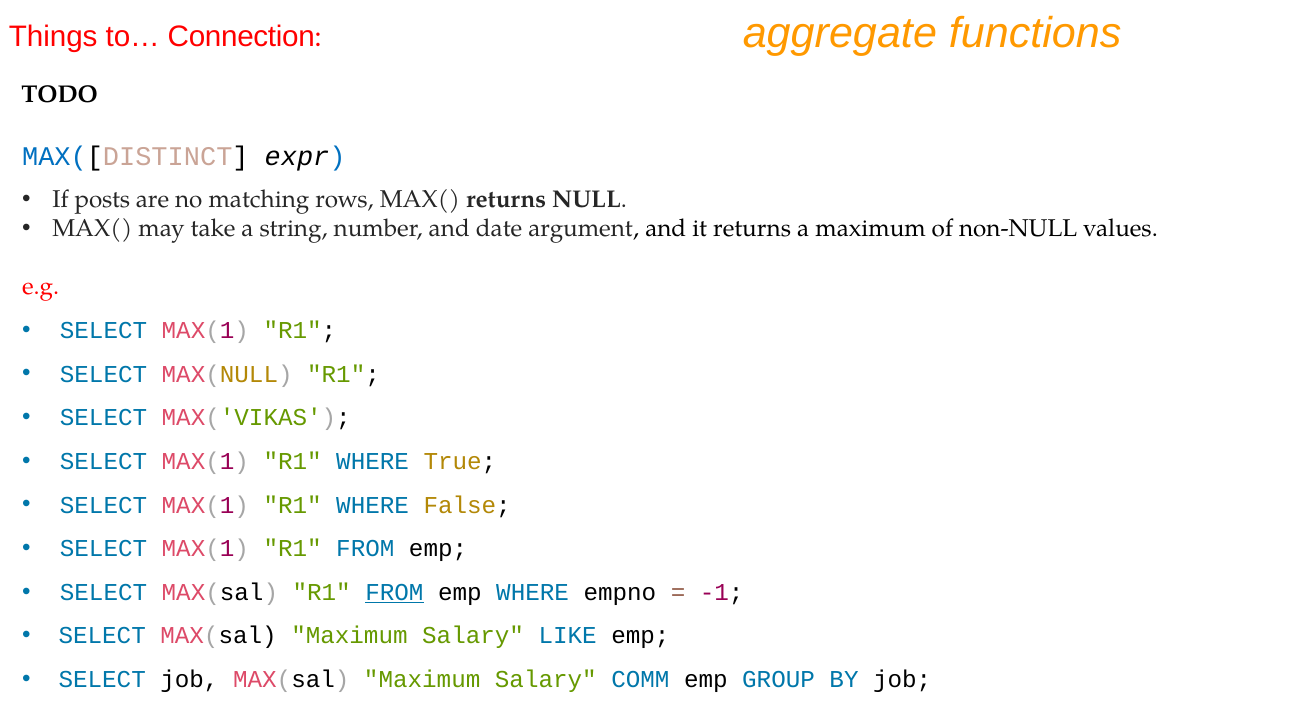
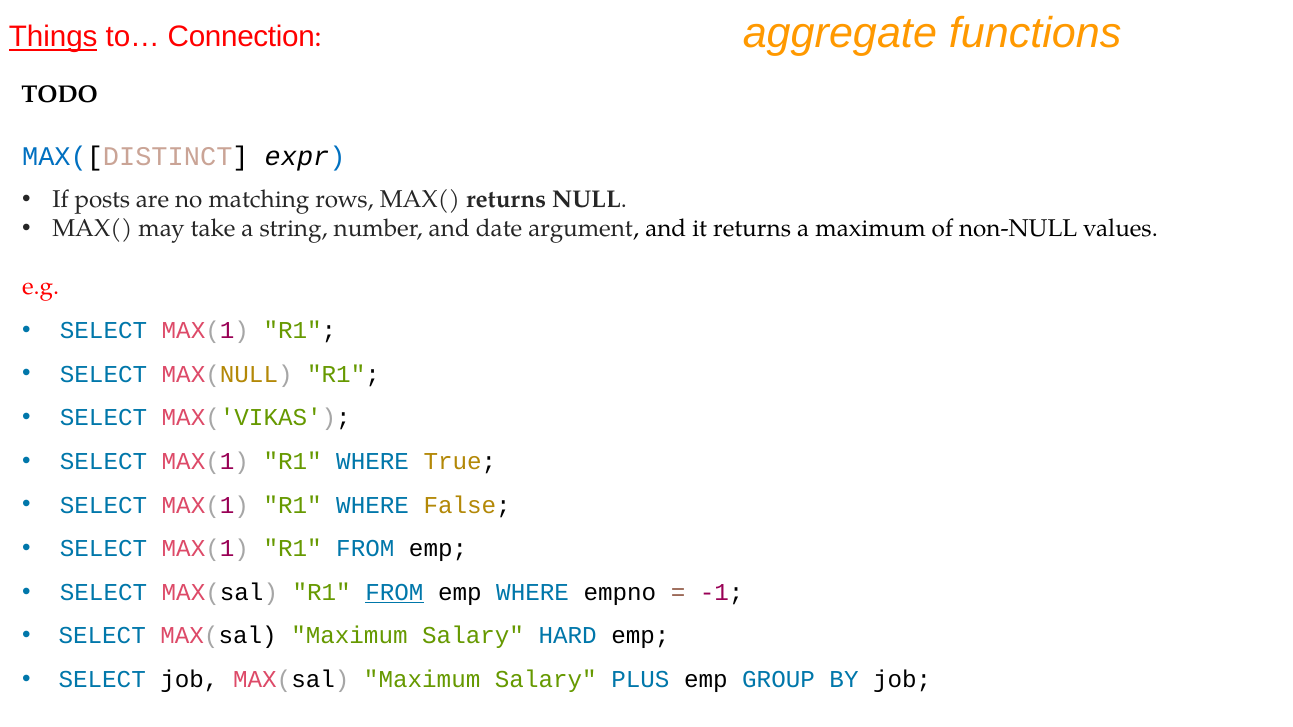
Things underline: none -> present
LIKE: LIKE -> HARD
COMM: COMM -> PLUS
